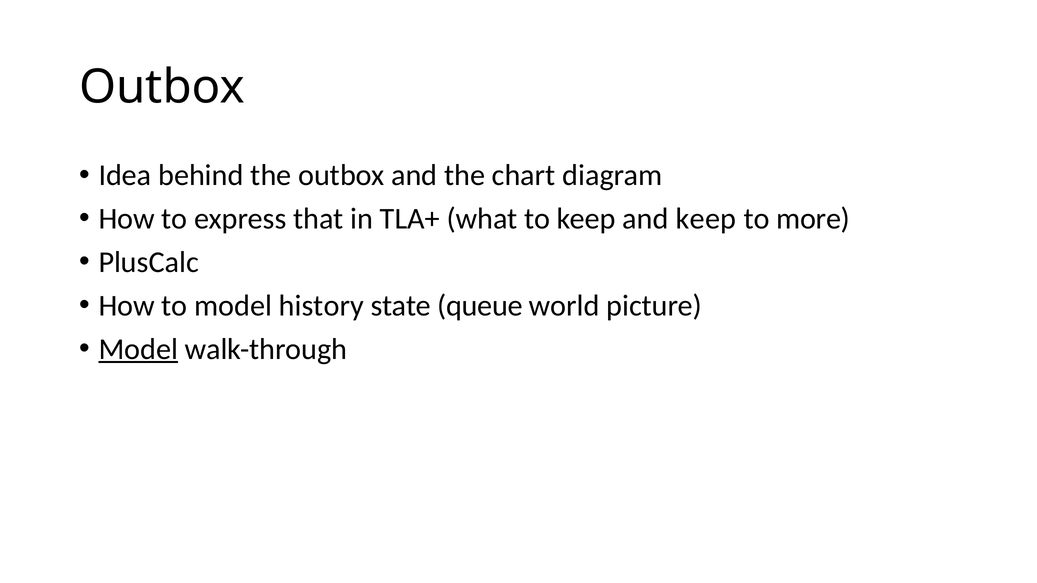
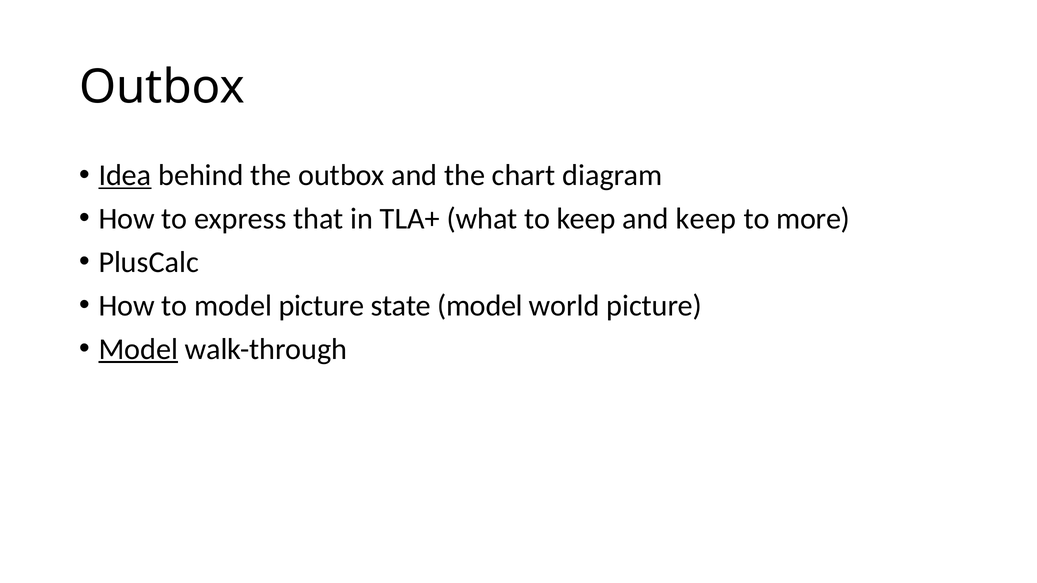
Idea underline: none -> present
model history: history -> picture
state queue: queue -> model
